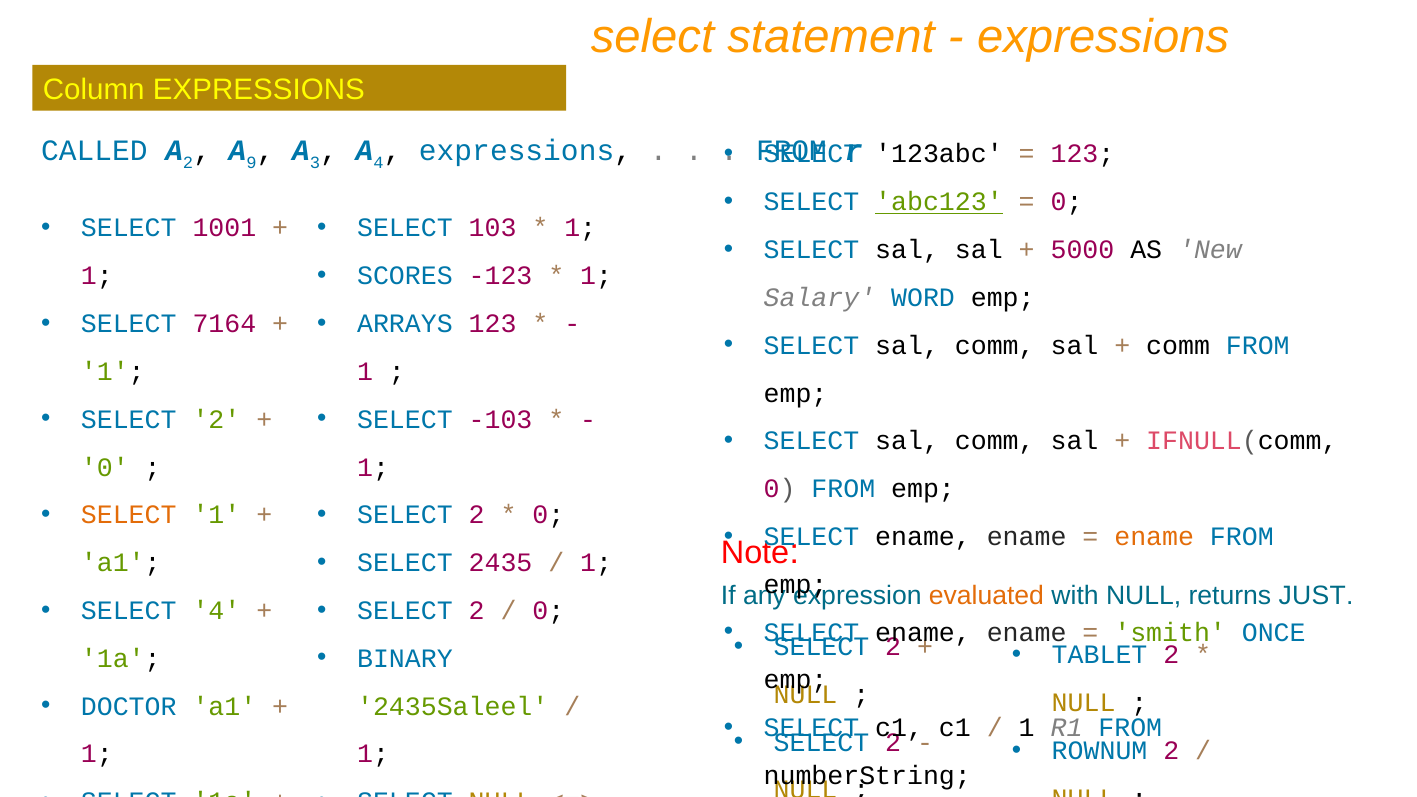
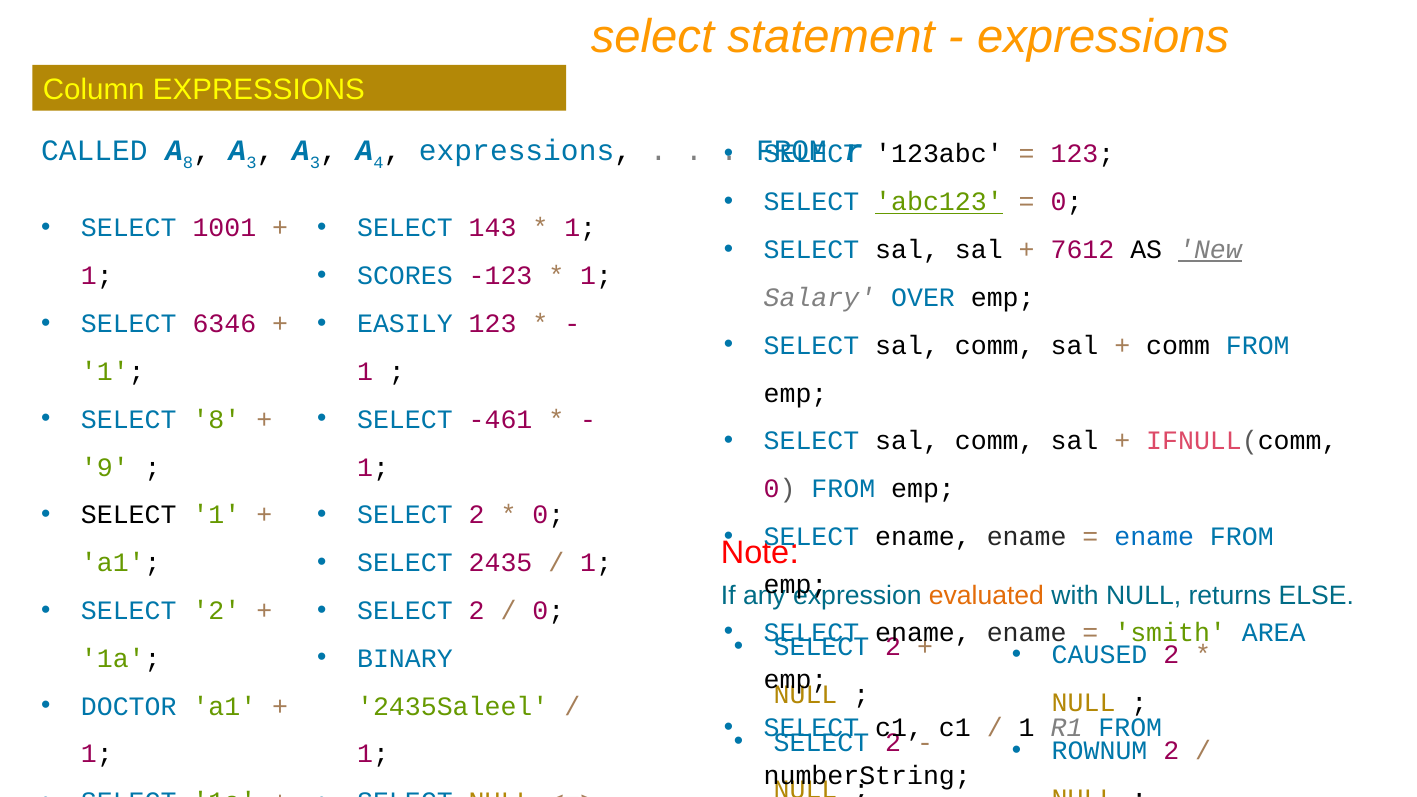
2 at (188, 163): 2 -> 8
9 at (252, 163): 9 -> 3
103: 103 -> 143
5000: 5000 -> 7612
New underline: none -> present
WORD: WORD -> OVER
7164: 7164 -> 6346
ARRAYS: ARRAYS -> EASILY
2 at (216, 420): 2 -> 8
-103: -103 -> -461
0 at (105, 467): 0 -> 9
SELECT at (129, 515) colour: orange -> black
ename at (1154, 537) colour: orange -> blue
JUST: JUST -> ELSE
4 at (216, 611): 4 -> 2
ONCE: ONCE -> AREA
TABLET: TABLET -> CAUSED
